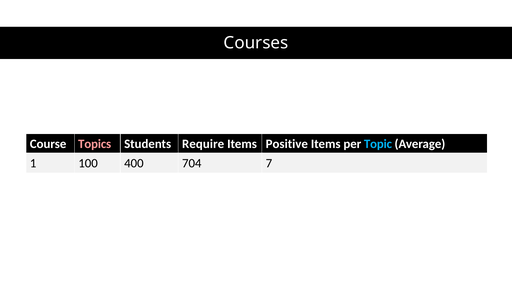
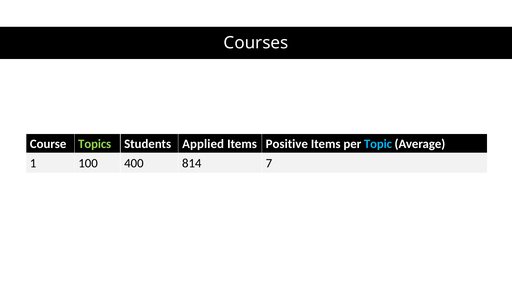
Topics colour: pink -> light green
Require: Require -> Applied
704: 704 -> 814
